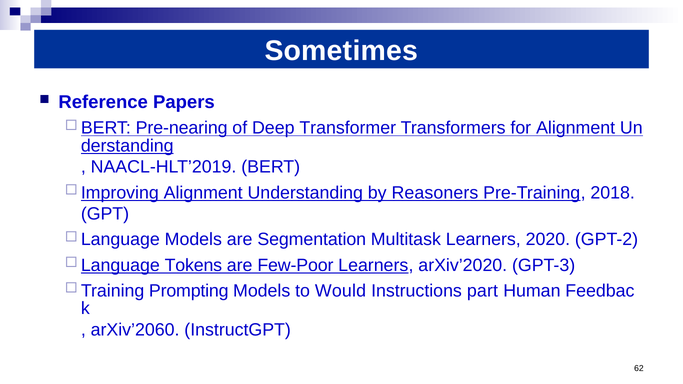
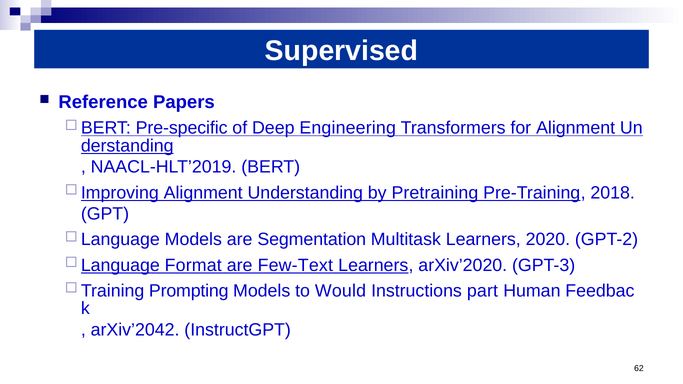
Sometimes: Sometimes -> Supervised
Pre-nearing: Pre-nearing -> Pre-specific
Transformer: Transformer -> Engineering
Reasoners: Reasoners -> Pretraining
Tokens: Tokens -> Format
Few-Poor: Few-Poor -> Few-Text
arXiv’2060: arXiv’2060 -> arXiv’2042
